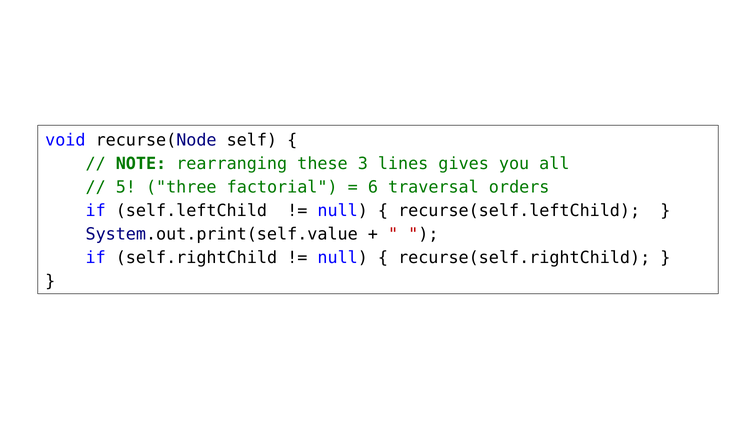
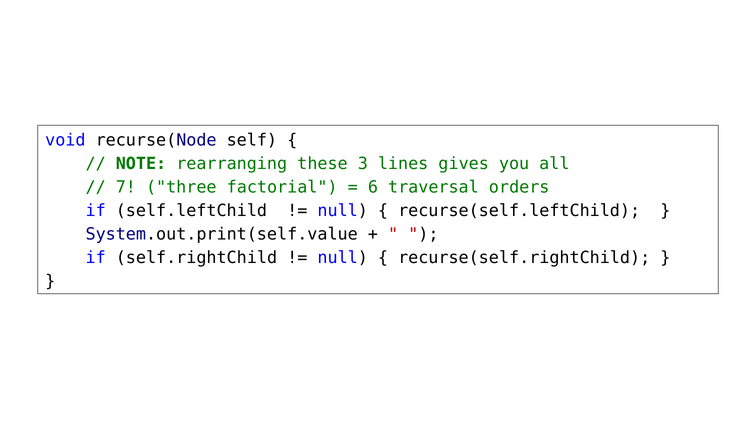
5: 5 -> 7
